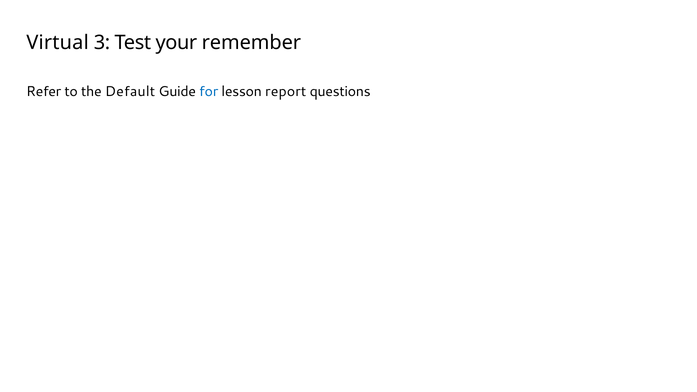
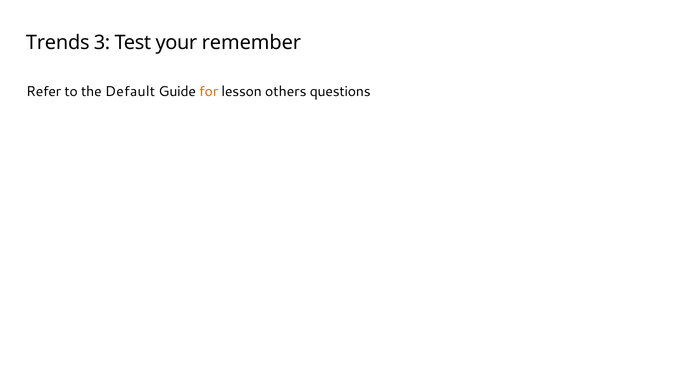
Virtual: Virtual -> Trends
for colour: blue -> orange
report: report -> others
